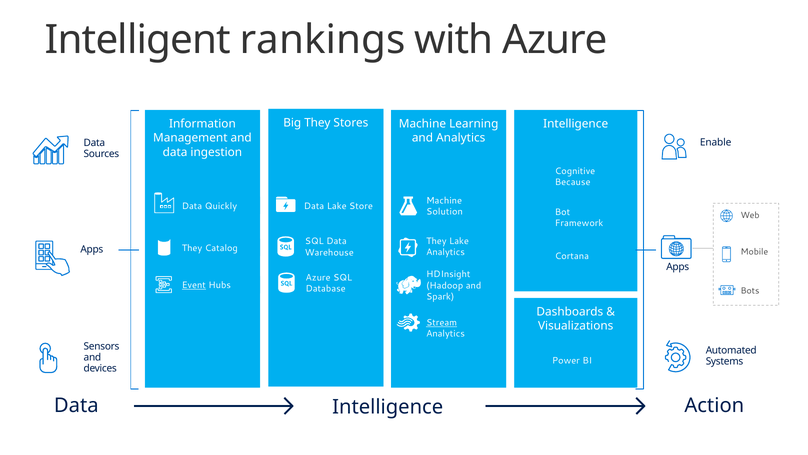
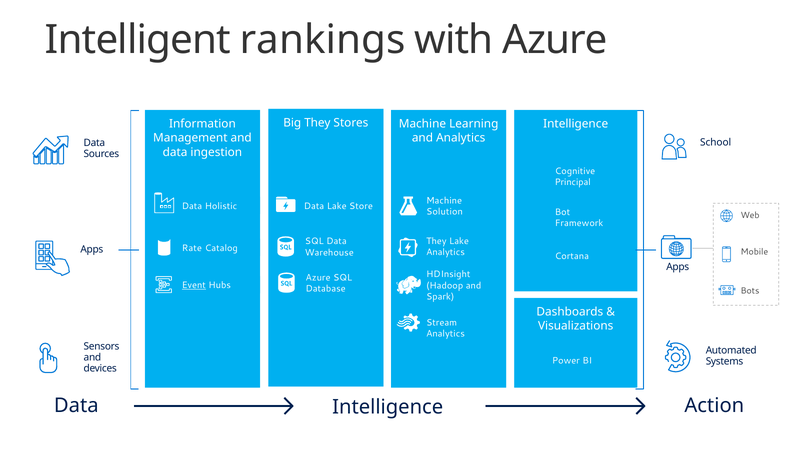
Enable: Enable -> School
Because: Because -> Principal
Quickly: Quickly -> Holistic
They at (192, 248): They -> Rate
Stream underline: present -> none
